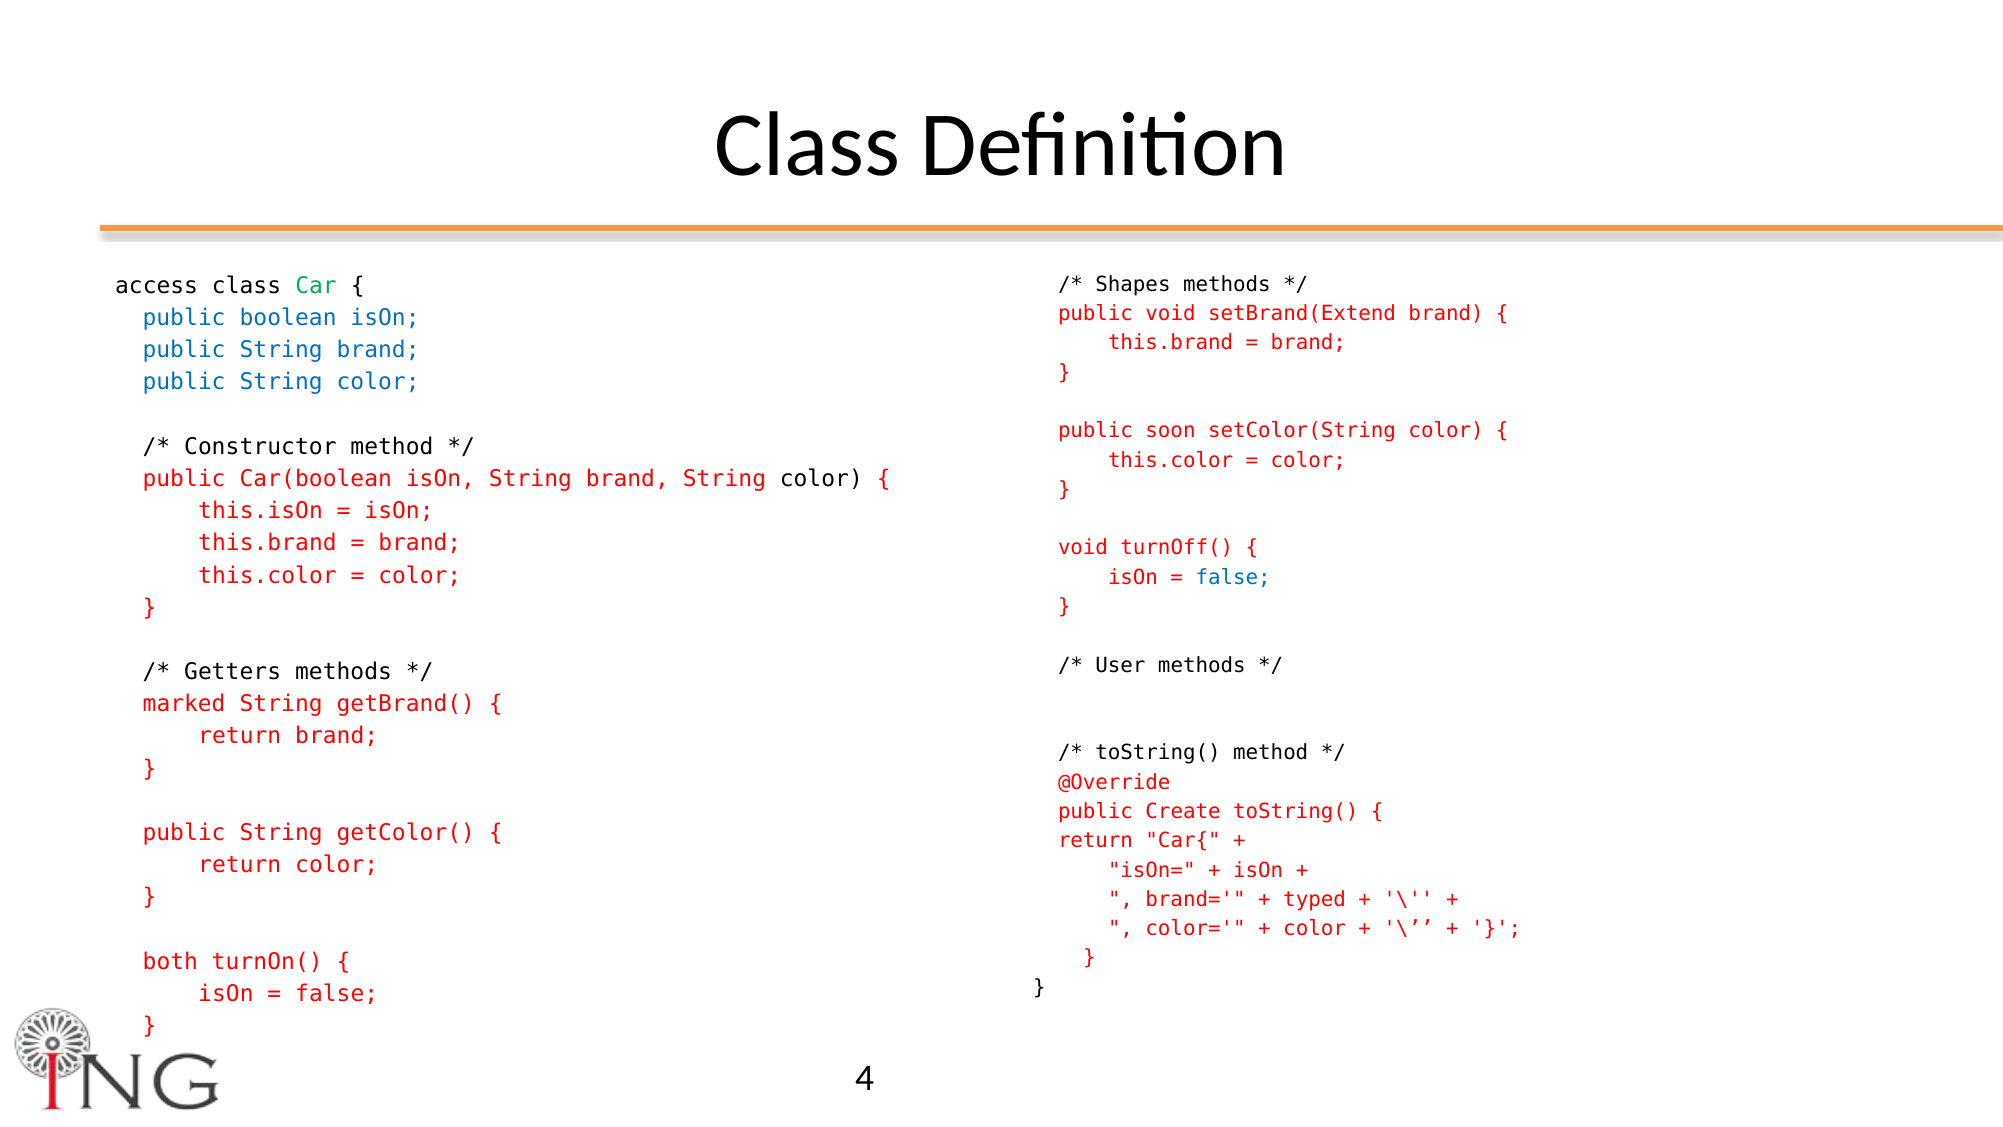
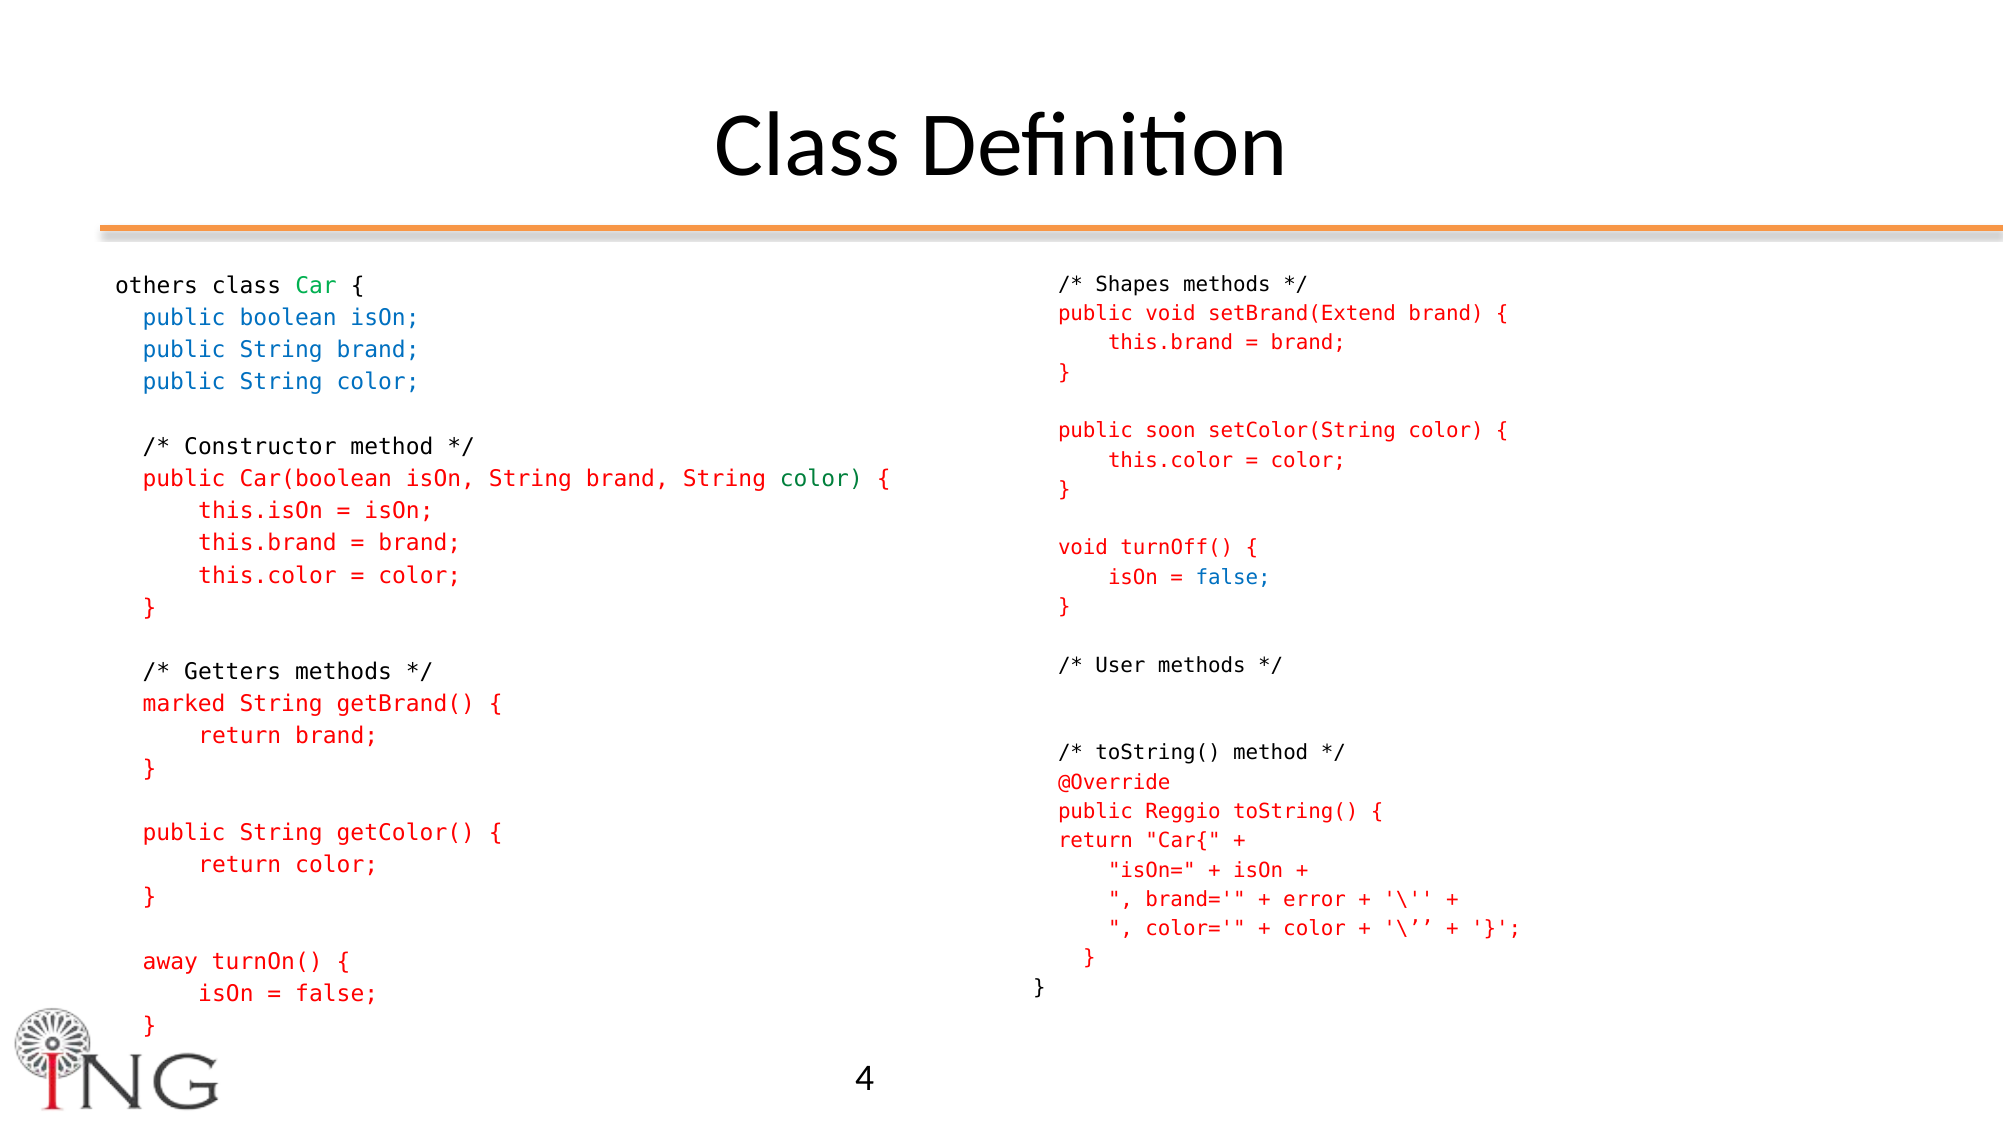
access: access -> others
color at (821, 479) colour: black -> green
Create: Create -> Reggio
typed: typed -> error
both: both -> away
